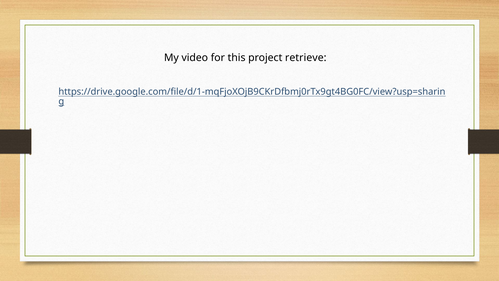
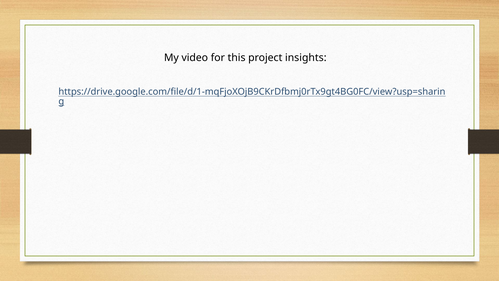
retrieve: retrieve -> insights
